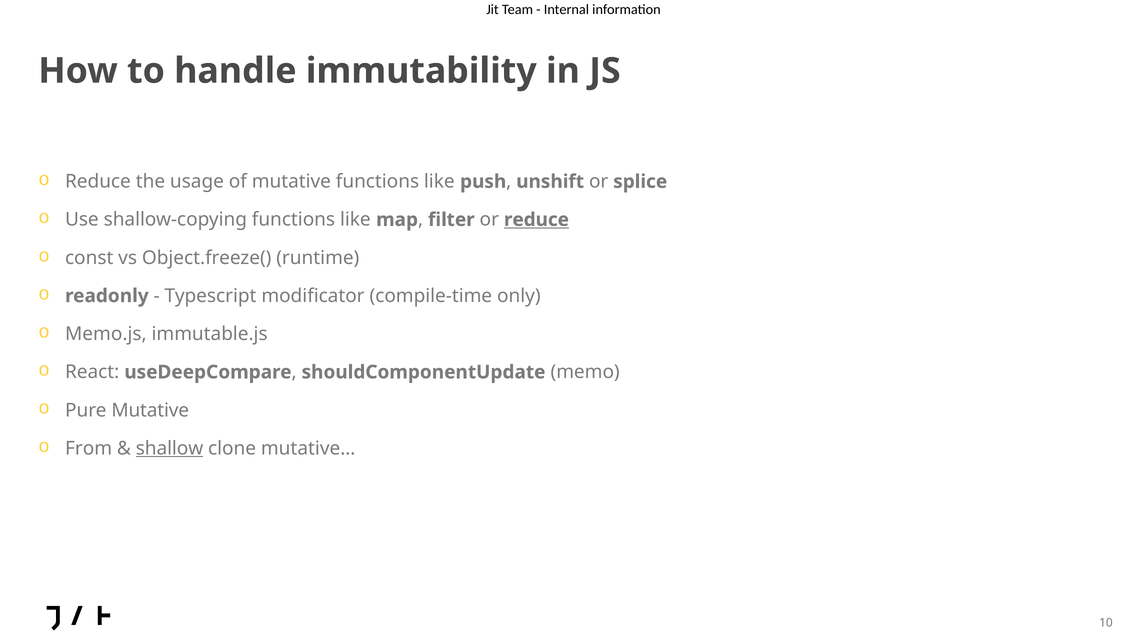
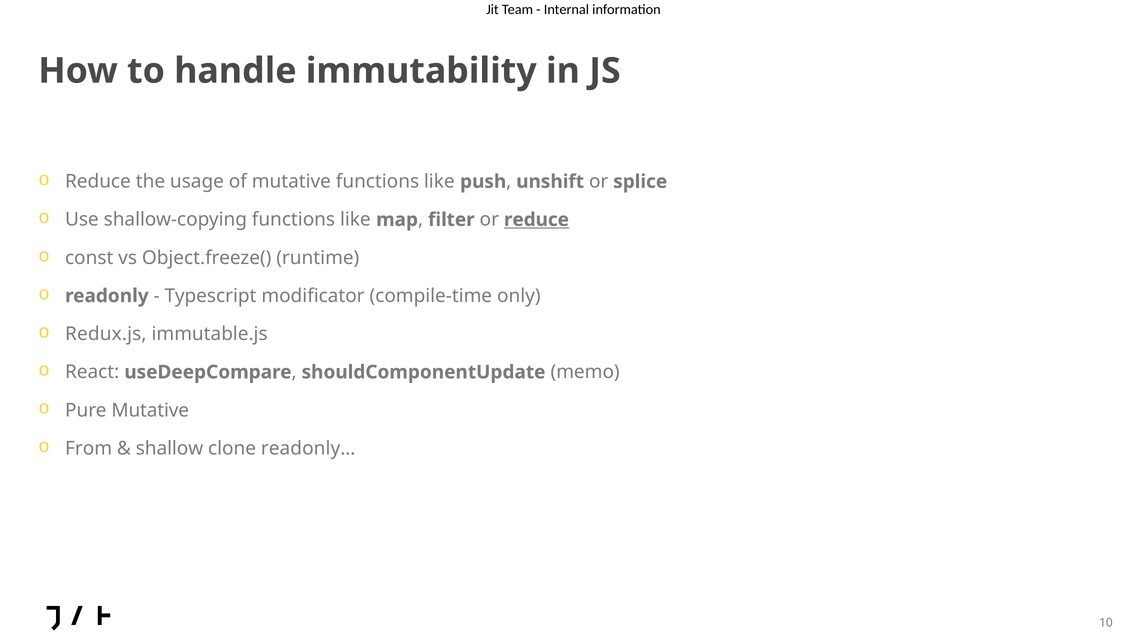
Memo.js: Memo.js -> Redux.js
shallow underline: present -> none
mutative…: mutative… -> readonly…
